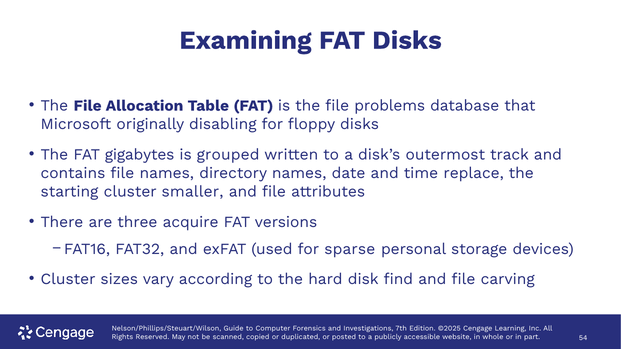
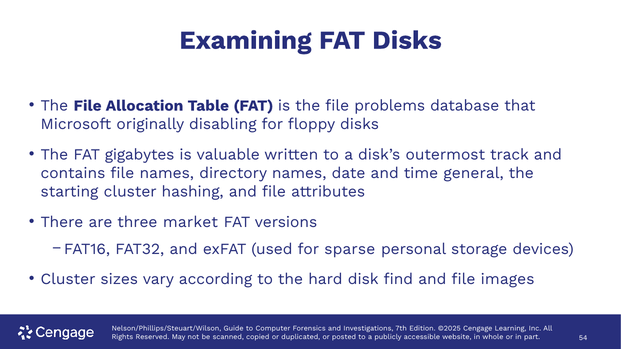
grouped: grouped -> valuable
replace: replace -> general
smaller: smaller -> hashing
acquire: acquire -> market
carving: carving -> images
